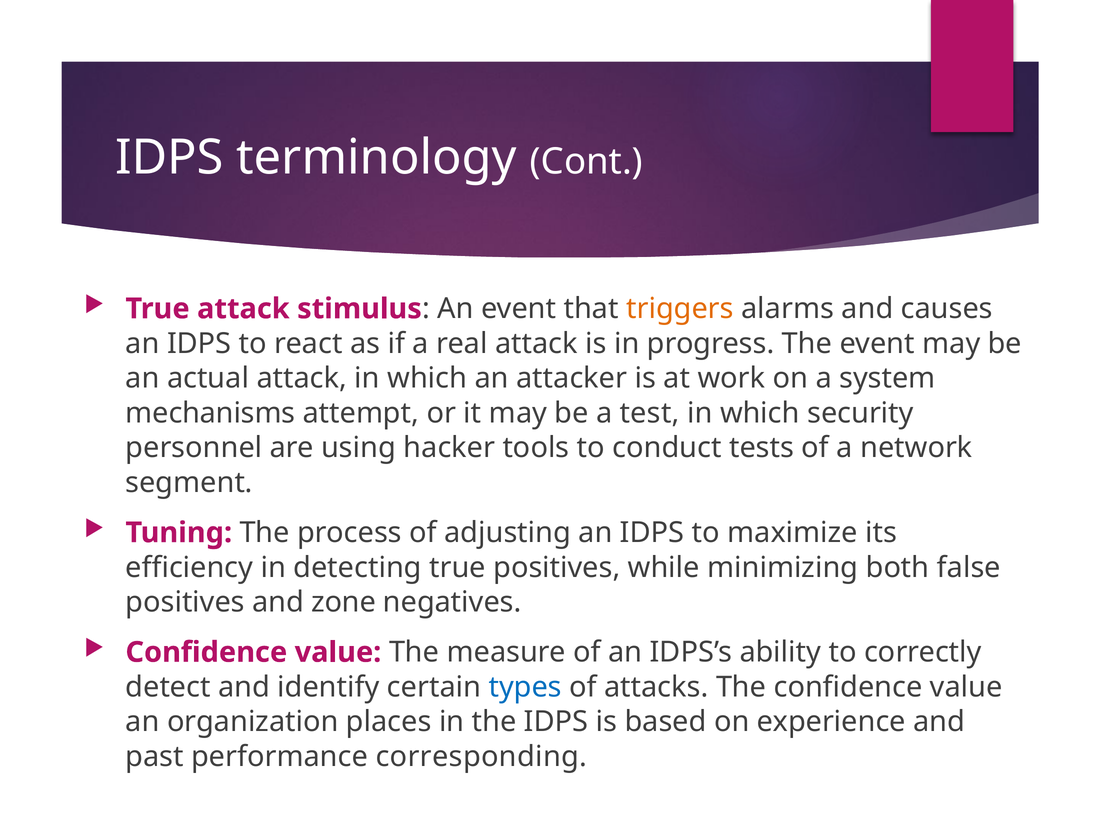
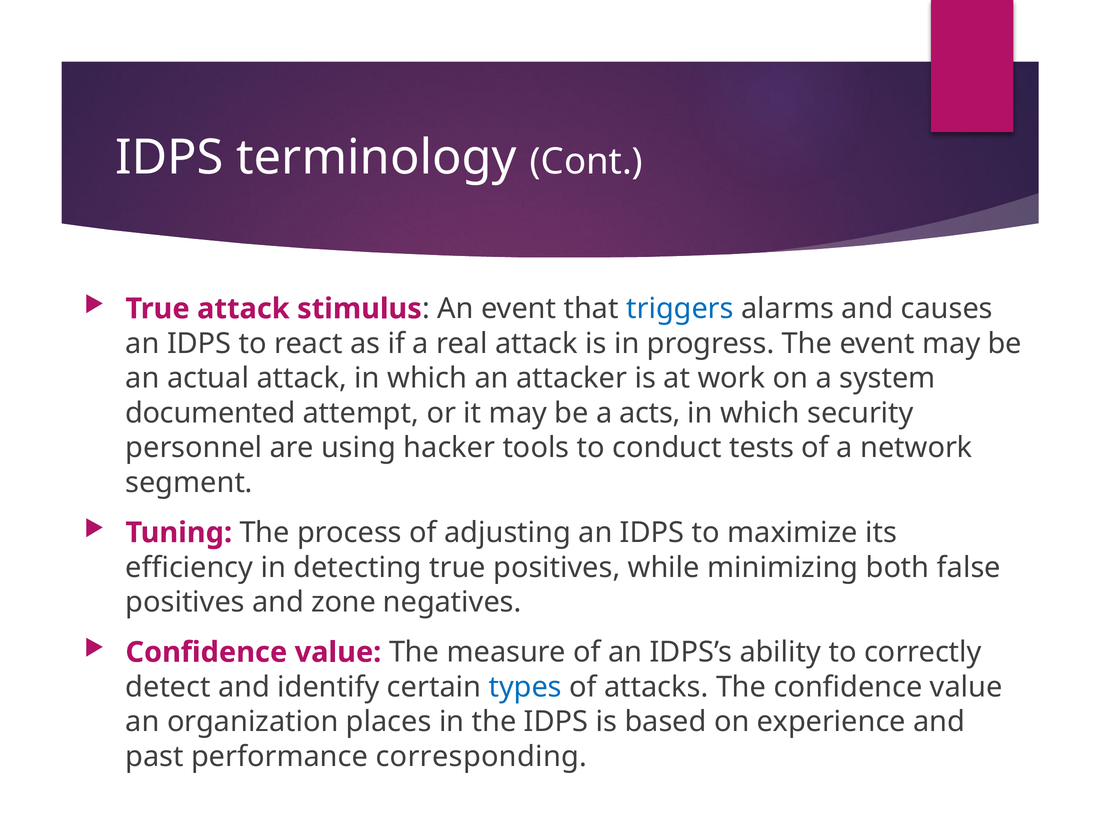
triggers colour: orange -> blue
mechanisms: mechanisms -> documented
test: test -> acts
